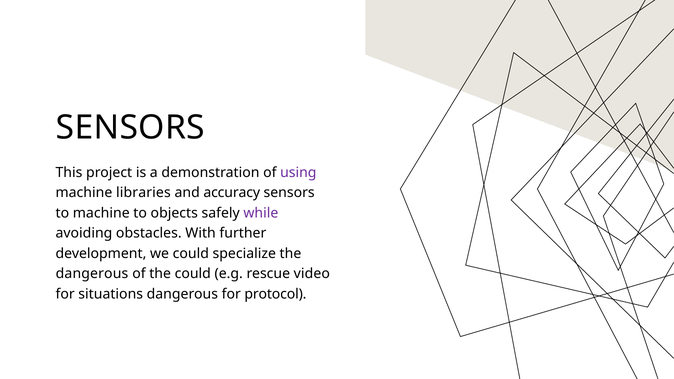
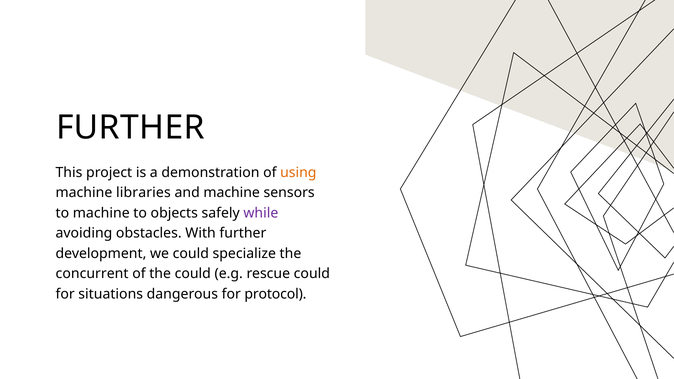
SENSORS at (130, 128): SENSORS -> FURTHER
using colour: purple -> orange
and accuracy: accuracy -> machine
dangerous at (92, 274): dangerous -> concurrent
rescue video: video -> could
